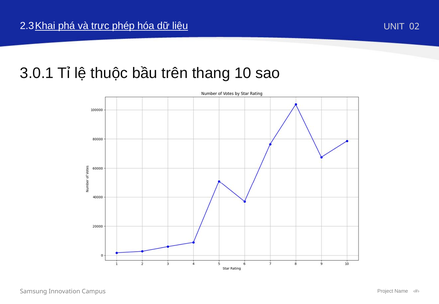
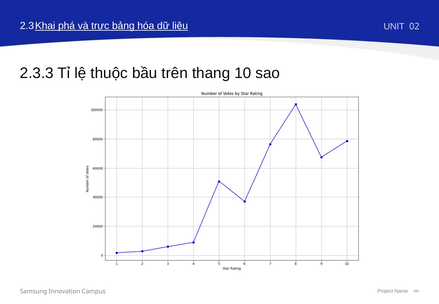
phép: phép -> bảng
3.0.1: 3.0.1 -> 2.3.3
